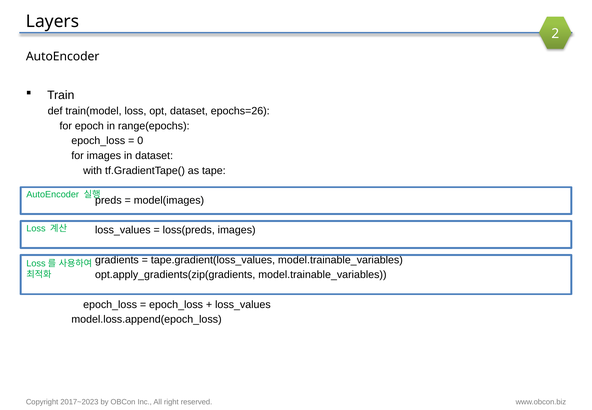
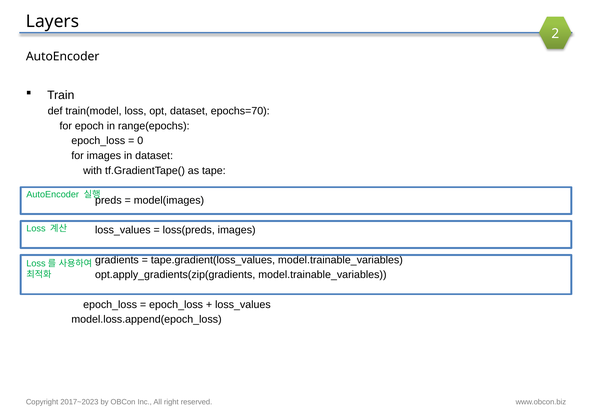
epochs=26: epochs=26 -> epochs=70
